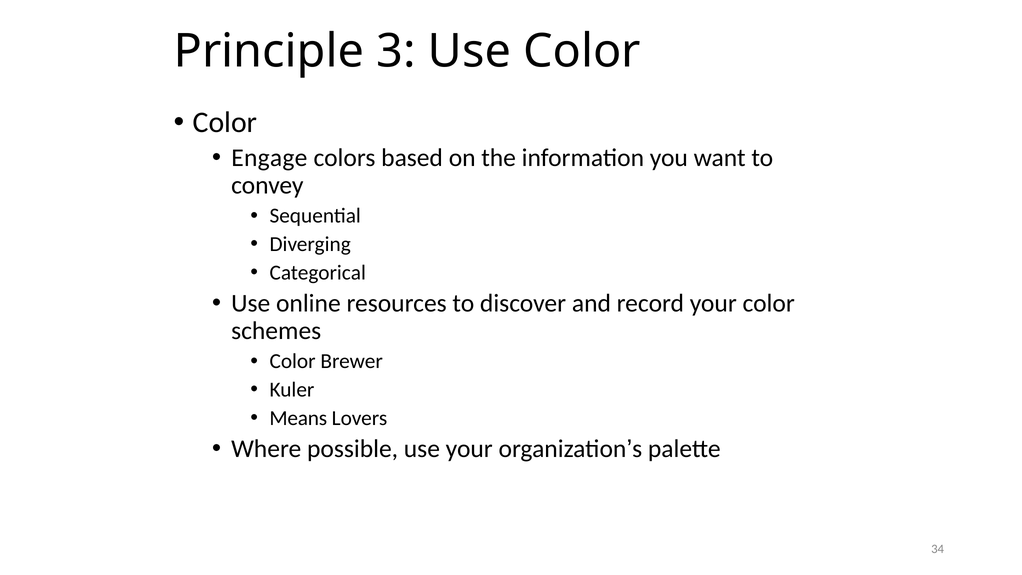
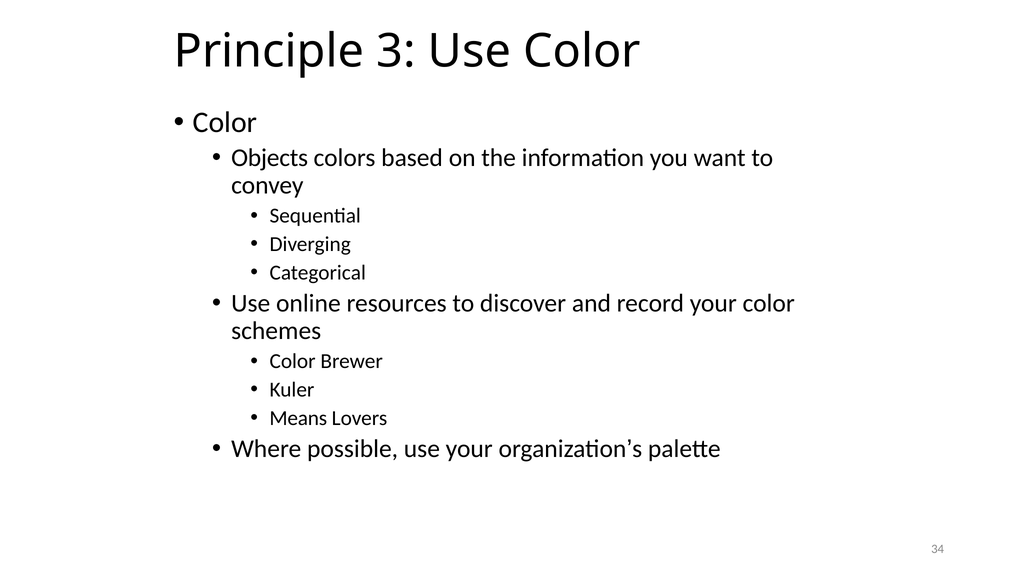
Engage: Engage -> Objects
